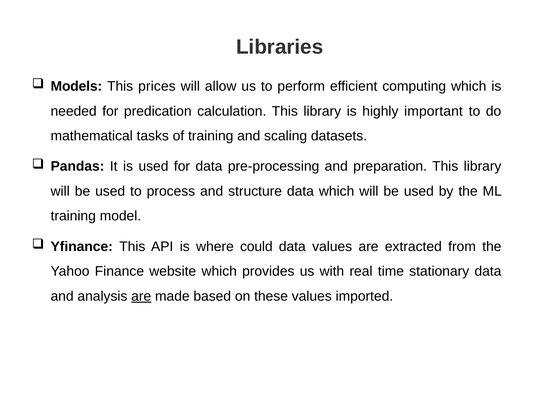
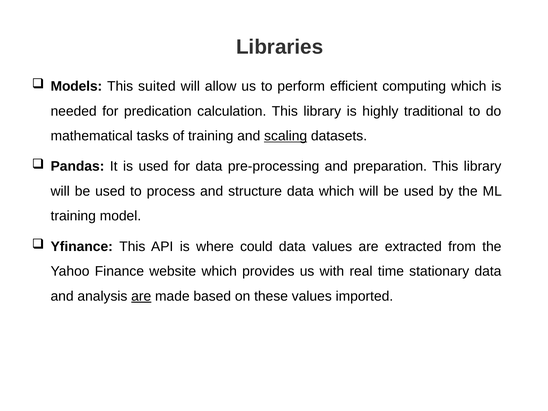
prices: prices -> suited
important: important -> traditional
scaling underline: none -> present
